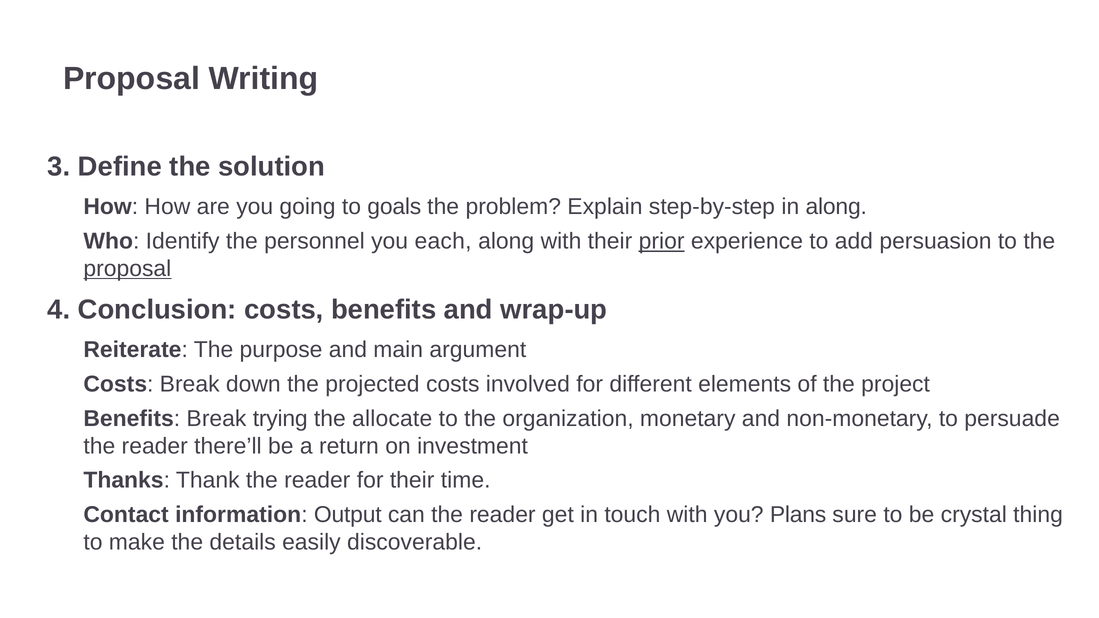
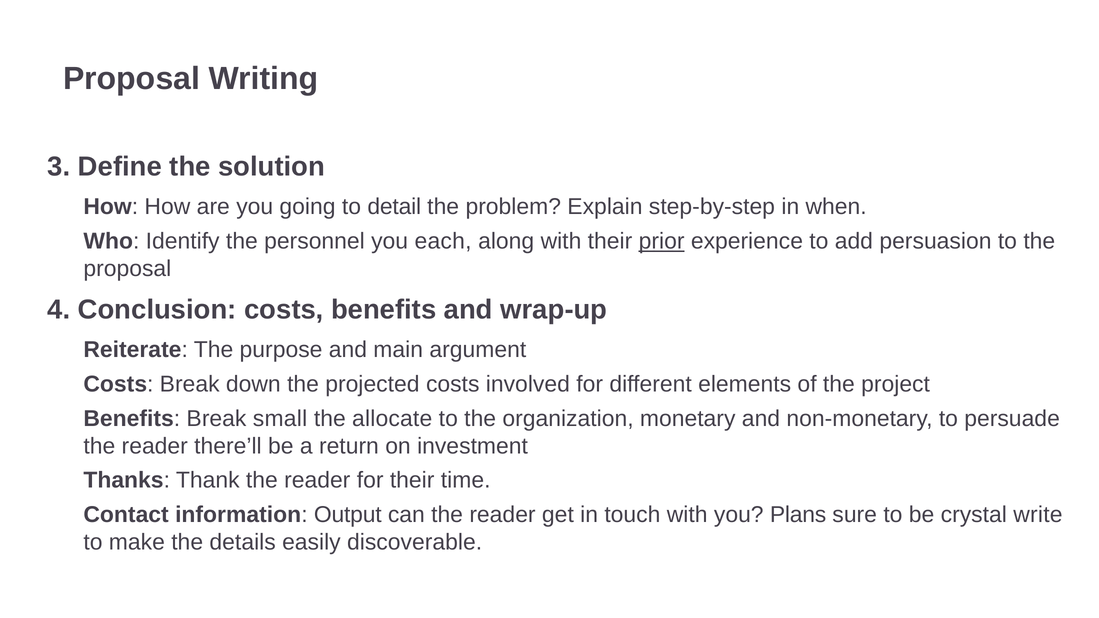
goals: goals -> detail
in along: along -> when
proposal at (127, 269) underline: present -> none
trying: trying -> small
thing: thing -> write
